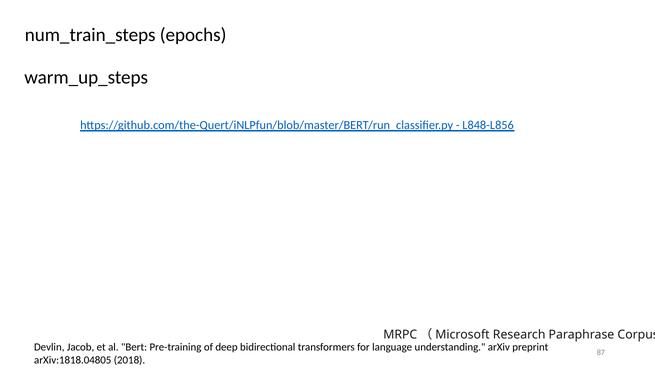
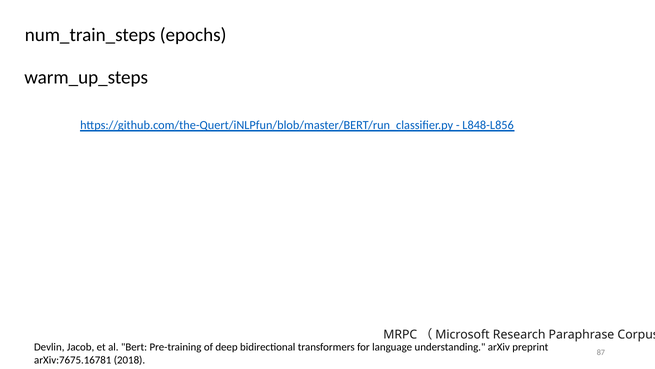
arXiv:1818.04805: arXiv:1818.04805 -> arXiv:7675.16781
